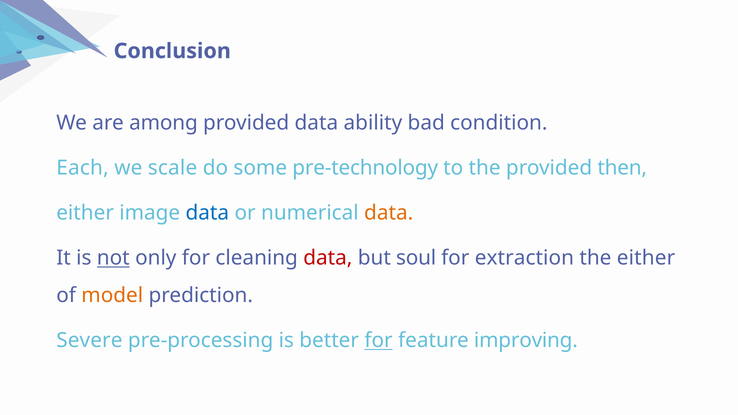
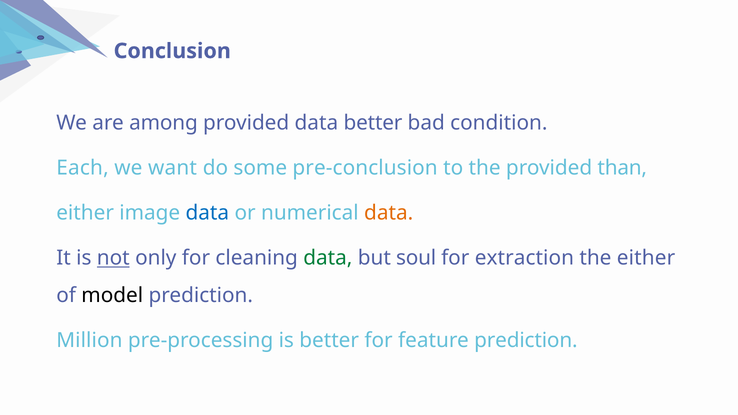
data ability: ability -> better
scale: scale -> want
pre-technology: pre-technology -> pre-conclusion
then: then -> than
data at (328, 258) colour: red -> green
model colour: orange -> black
Severe: Severe -> Million
for at (379, 341) underline: present -> none
feature improving: improving -> prediction
